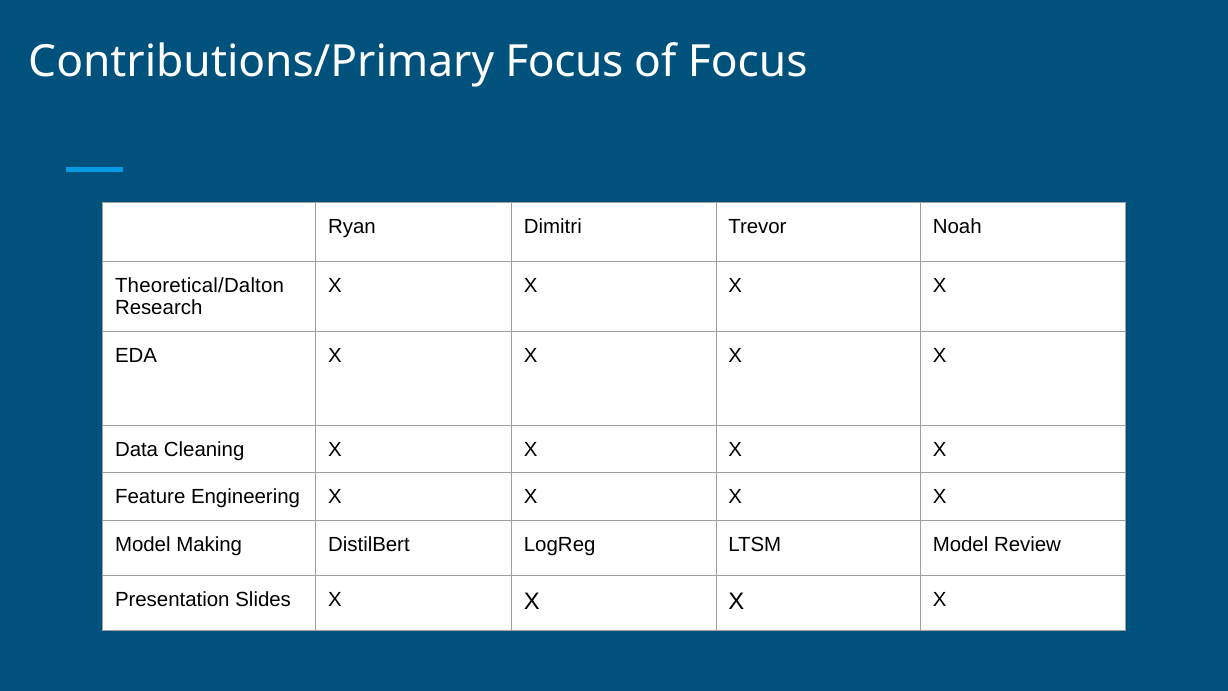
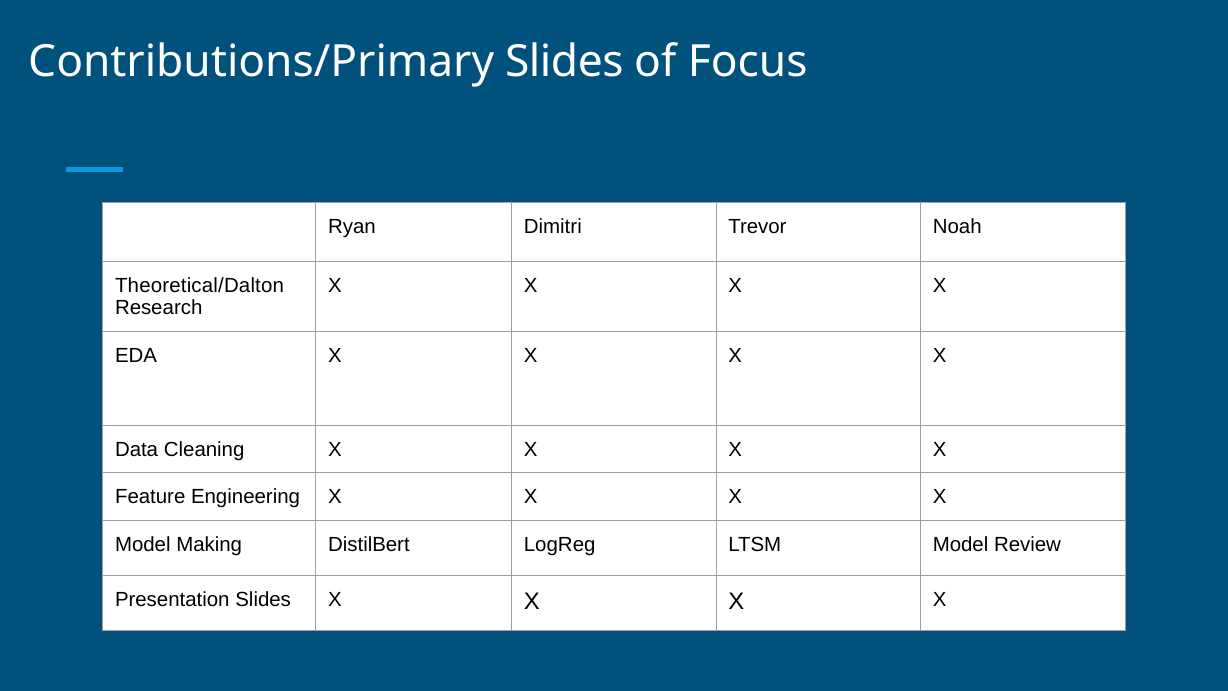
Contributions/Primary Focus: Focus -> Slides
